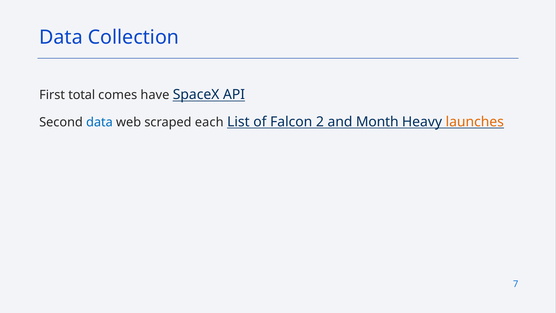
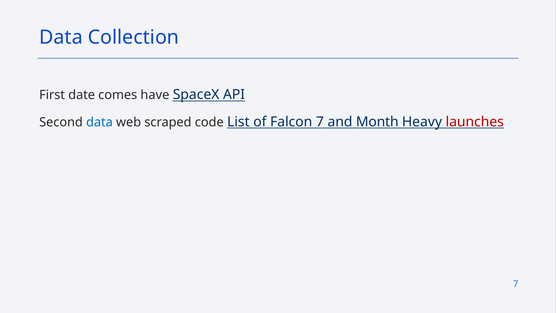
total: total -> date
each: each -> code
Falcon 2: 2 -> 7
launches colour: orange -> red
